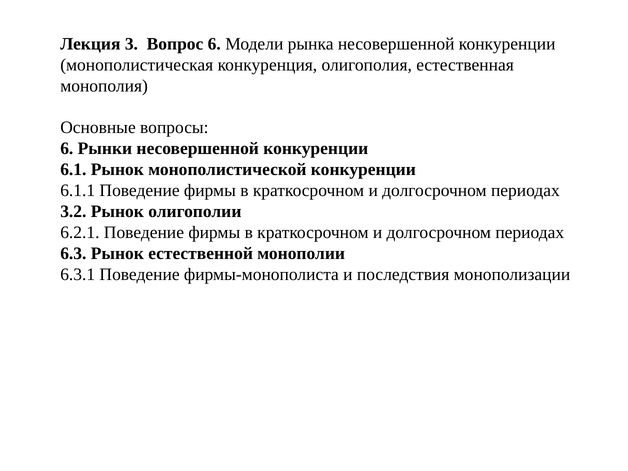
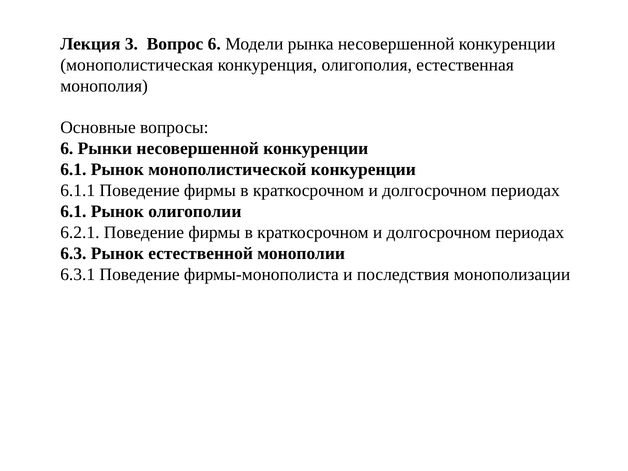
3.2 at (73, 211): 3.2 -> 6.1
